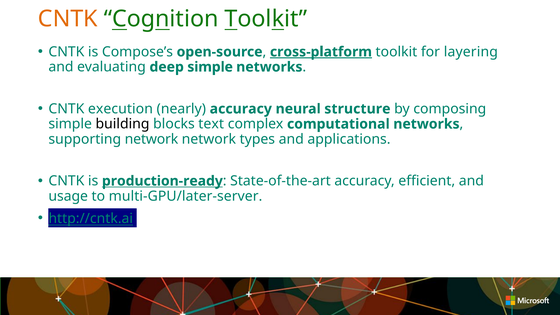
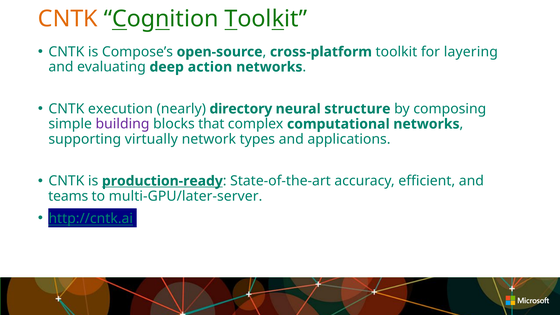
cross-platform underline: present -> none
deep simple: simple -> action
nearly accuracy: accuracy -> directory
building colour: black -> purple
text: text -> that
supporting network: network -> virtually
usage: usage -> teams
